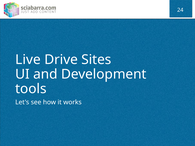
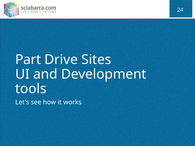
Live: Live -> Part
